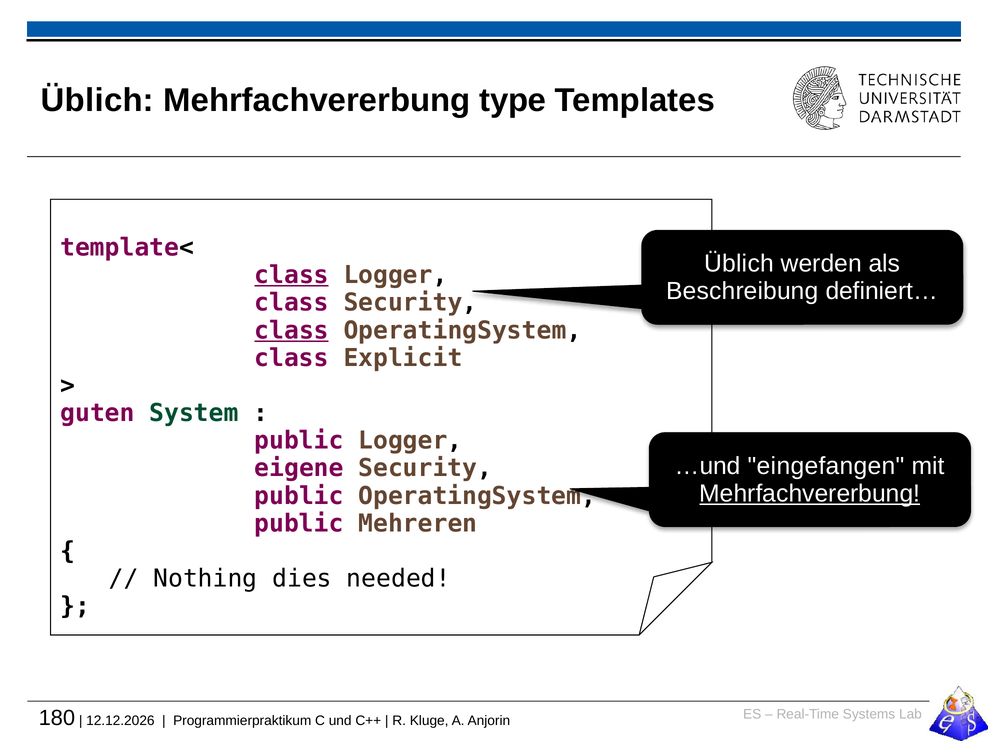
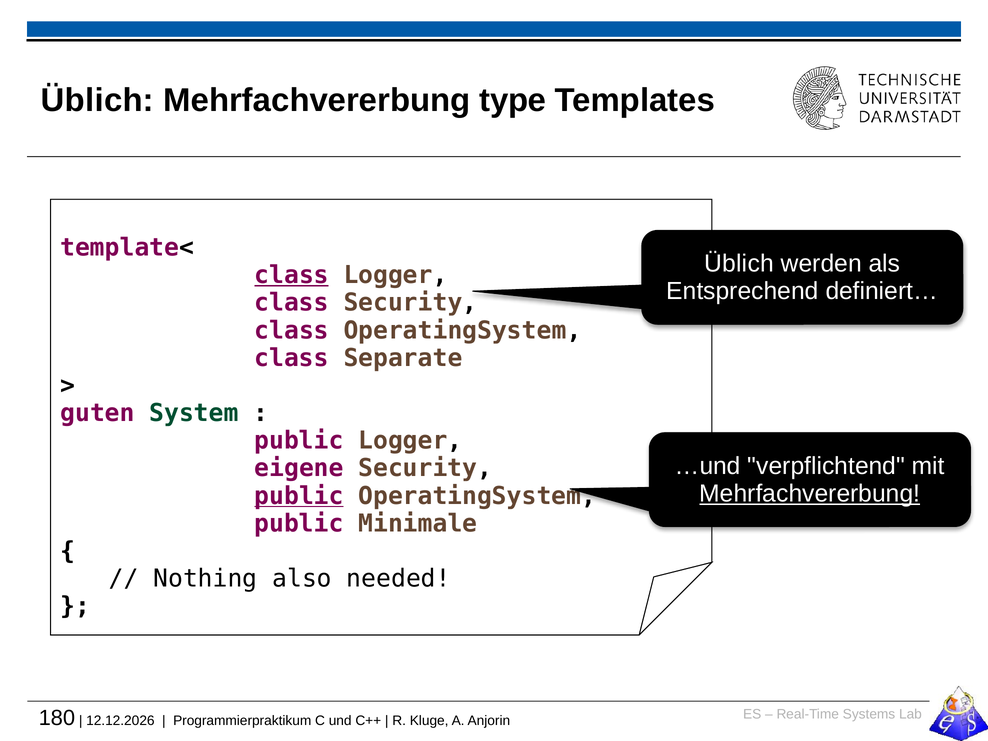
Beschreibung: Beschreibung -> Entsprechend
class at (292, 330) underline: present -> none
Explicit: Explicit -> Separate
eingefangen: eingefangen -> verpflichtend
public at (299, 496) underline: none -> present
Mehreren: Mehreren -> Minimale
dies: dies -> also
